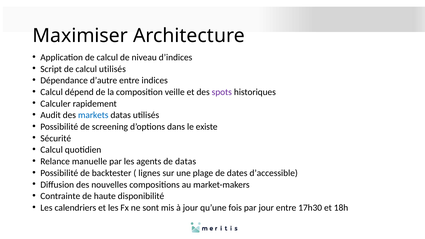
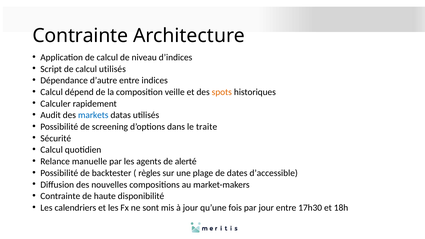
Maximiser at (80, 36): Maximiser -> Contrainte
spots colour: purple -> orange
existe: existe -> traite
de datas: datas -> alerté
lignes: lignes -> règles
